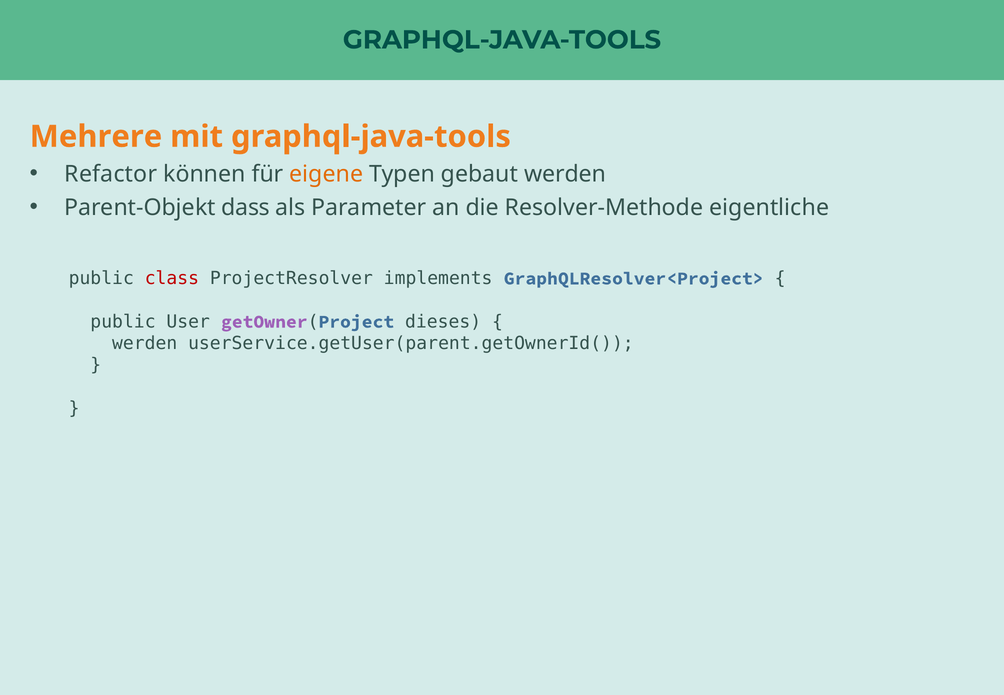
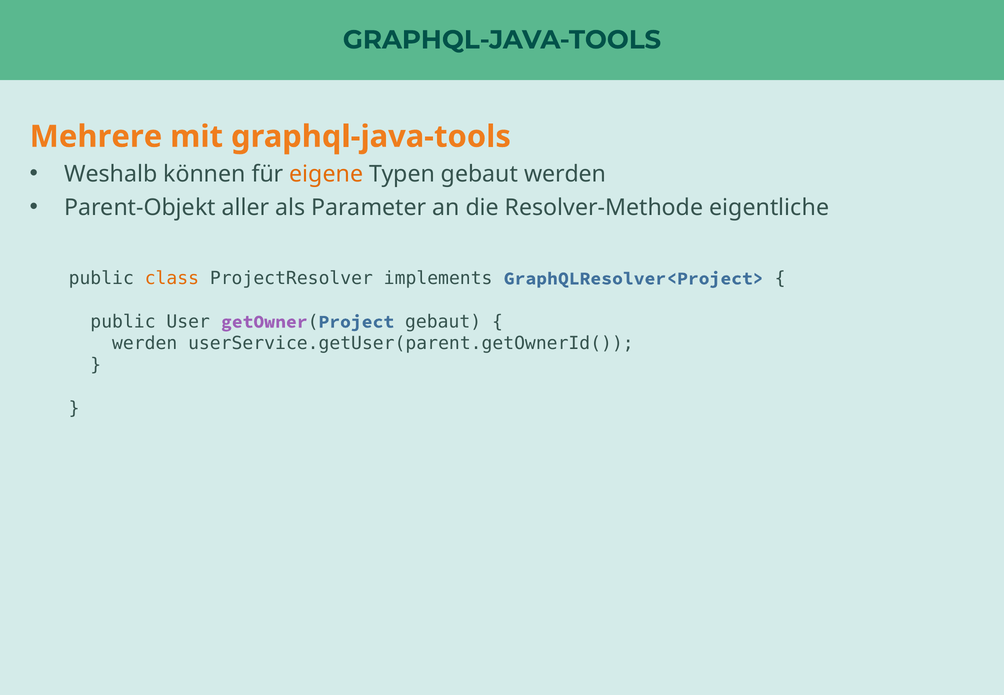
Refactor: Refactor -> Weshalb
dass: dass -> aller
class colour: red -> orange
dieses at (443, 322): dieses -> gebaut
